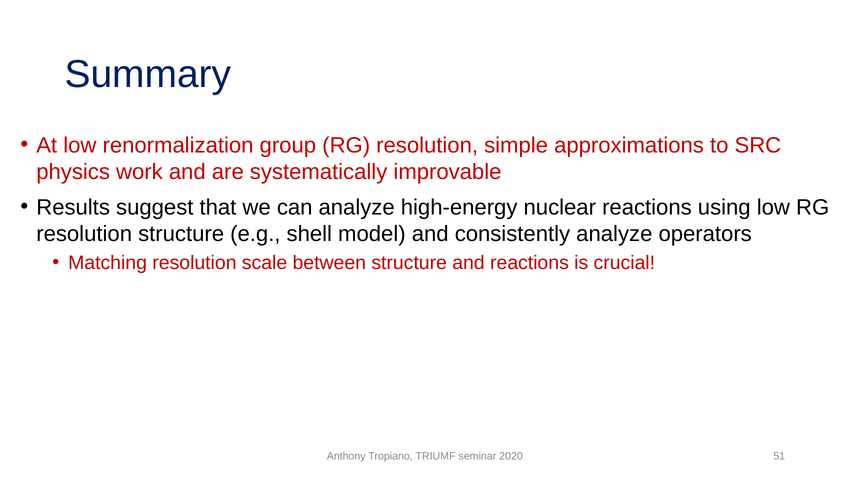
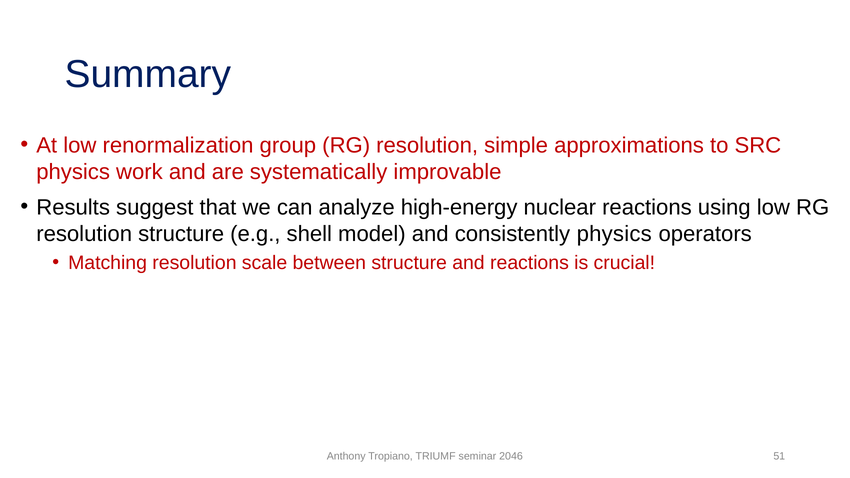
consistently analyze: analyze -> physics
2020: 2020 -> 2046
